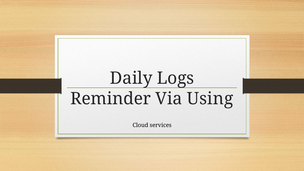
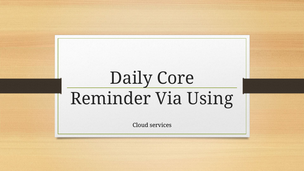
Logs: Logs -> Core
